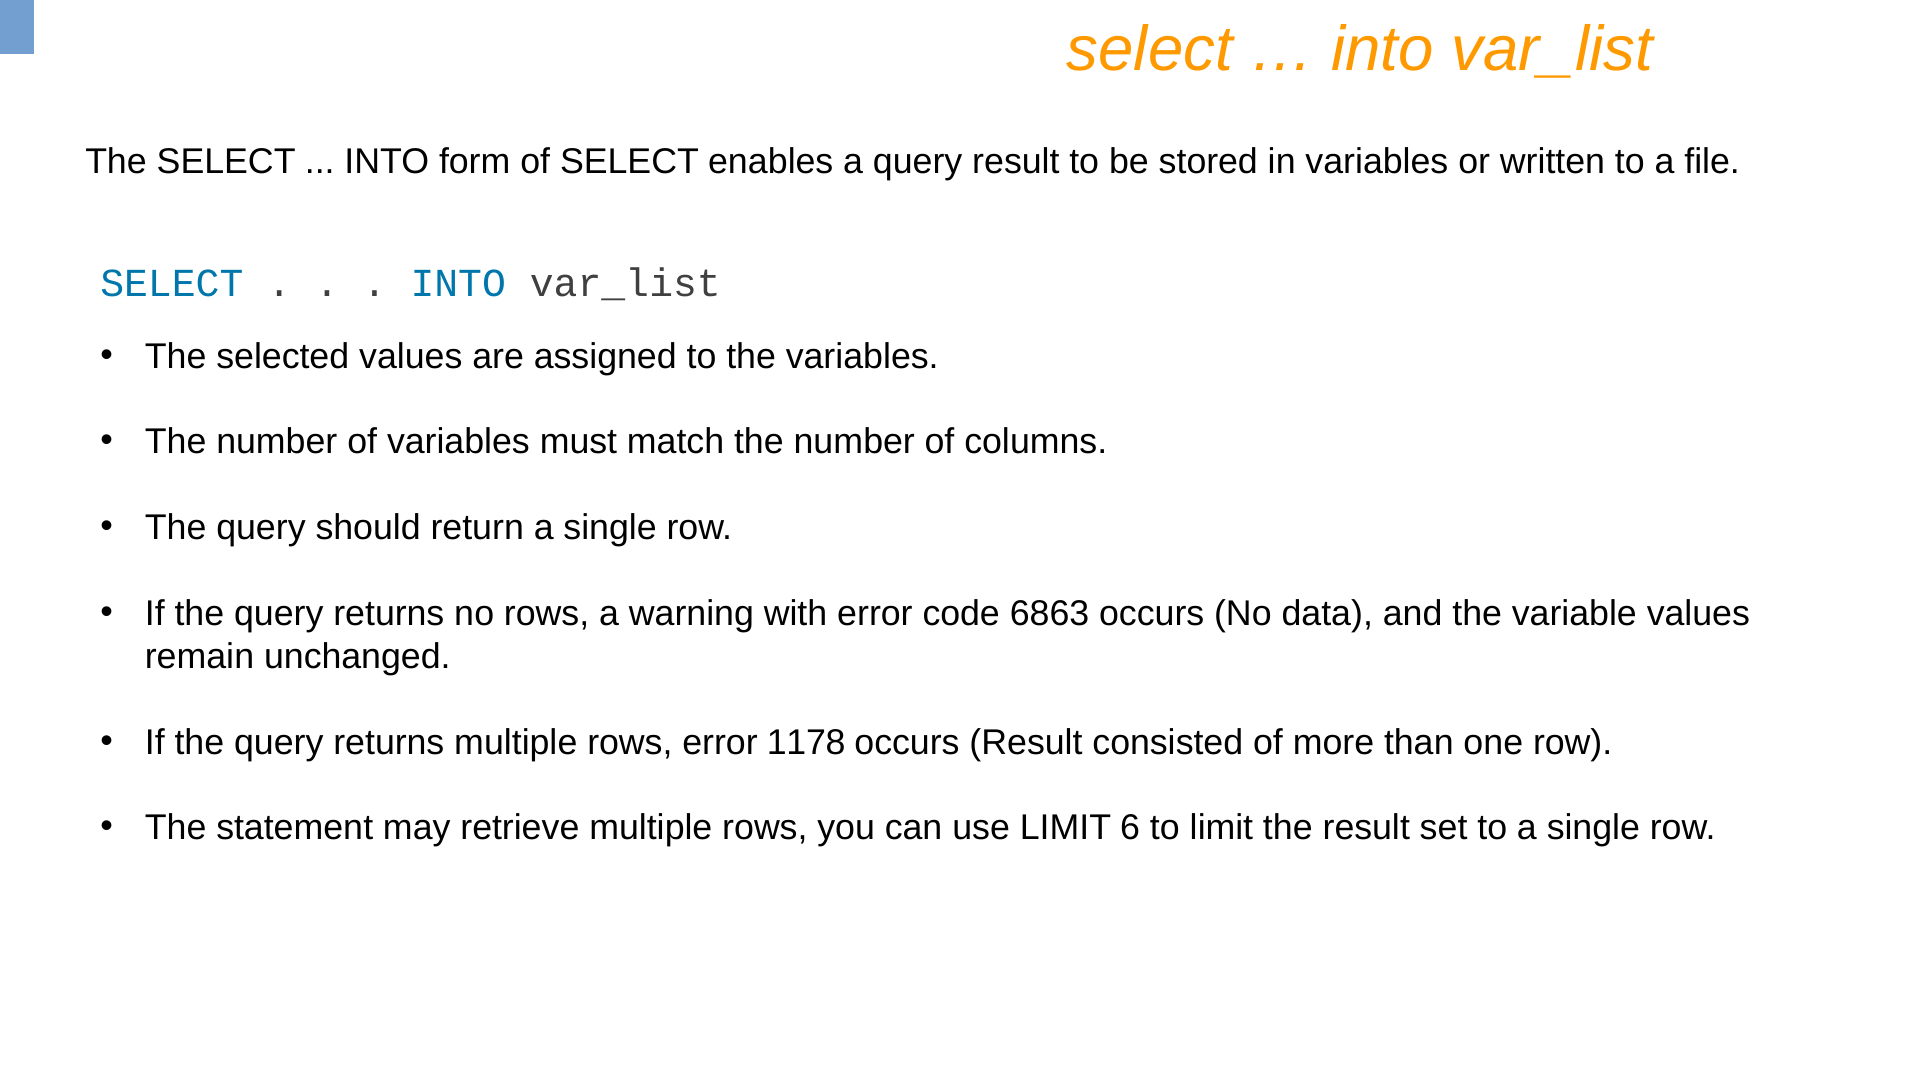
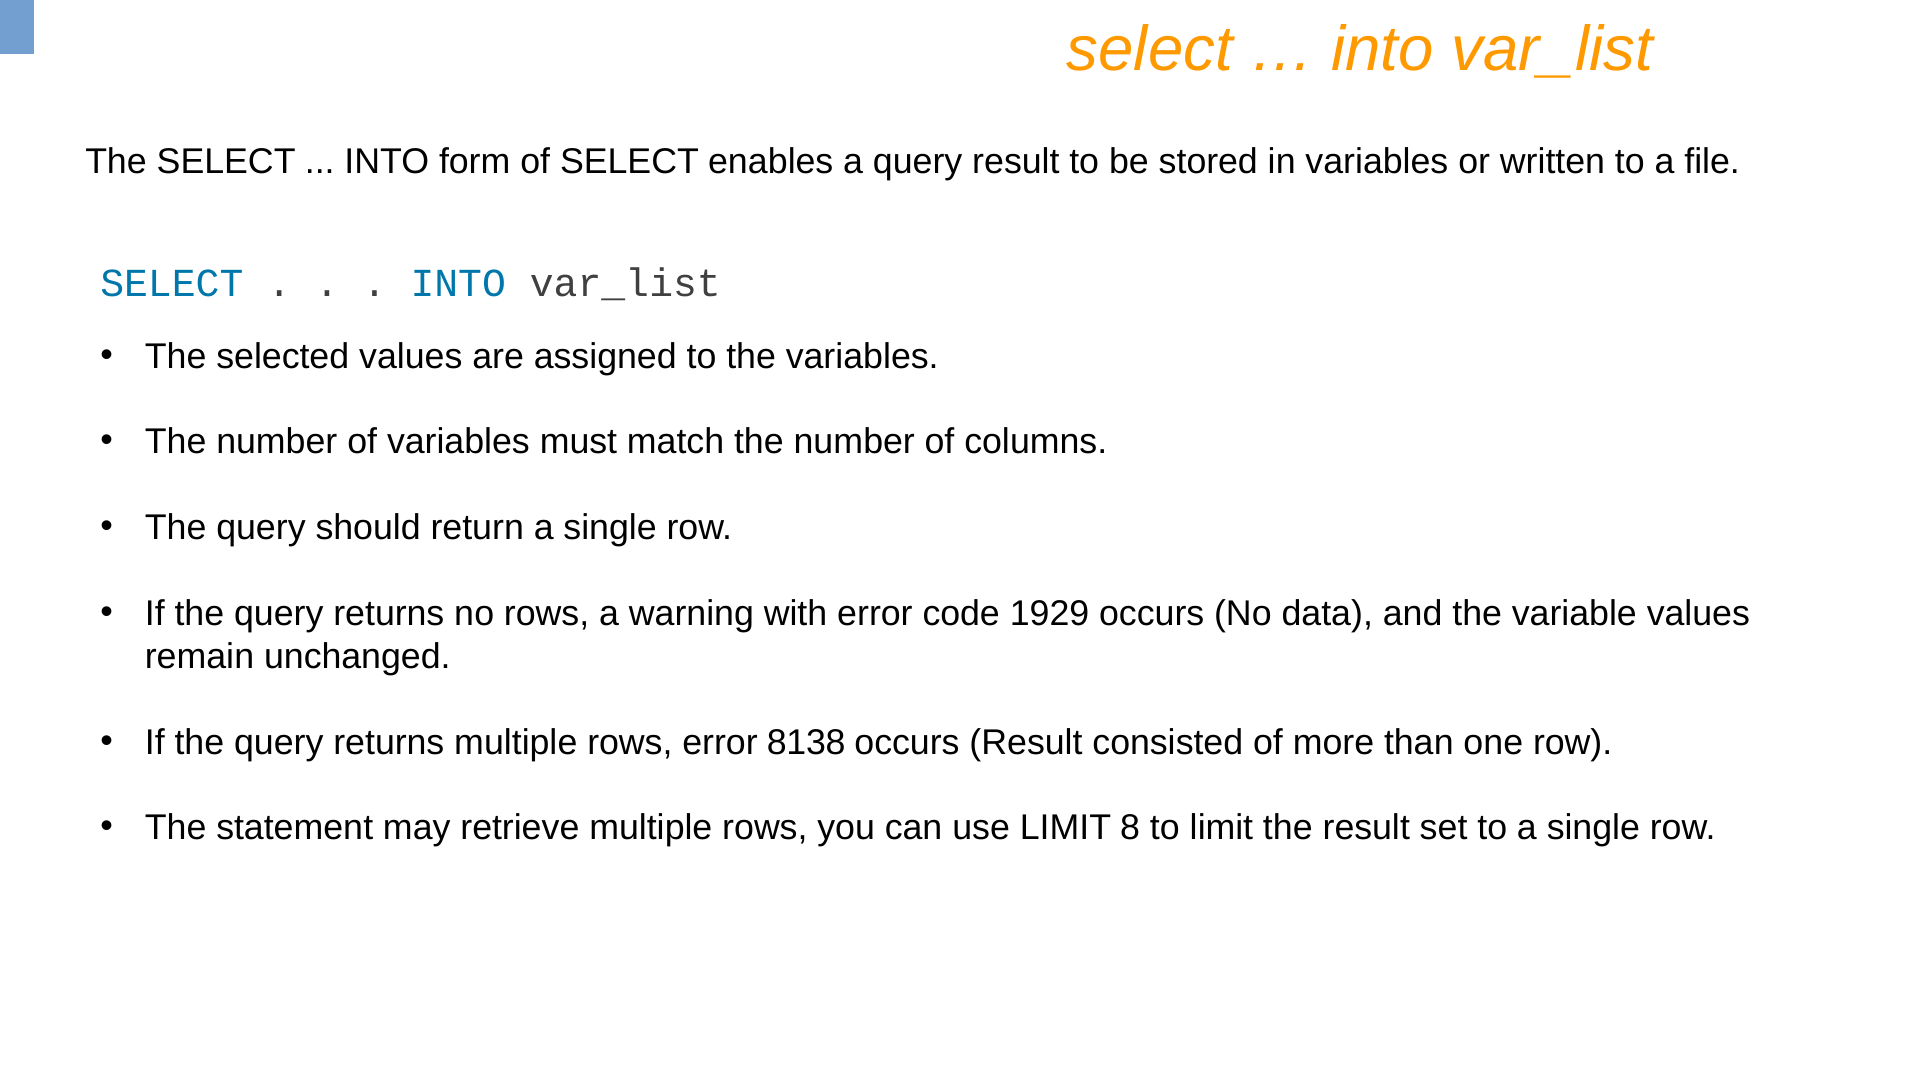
6863: 6863 -> 1929
1178: 1178 -> 8138
6: 6 -> 8
